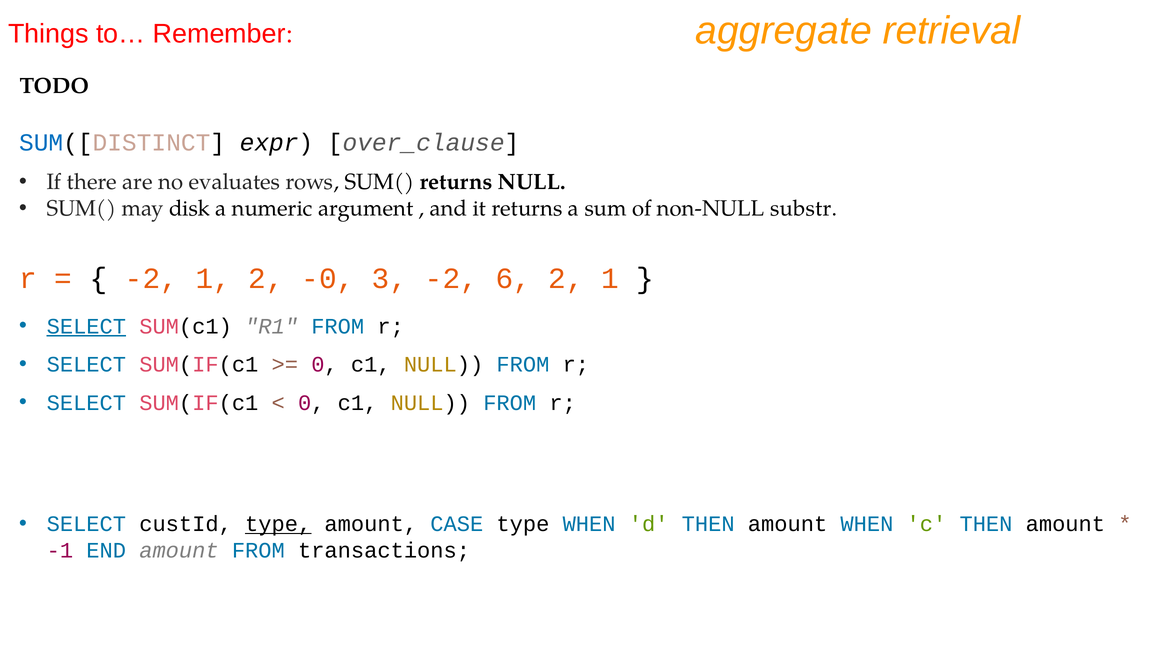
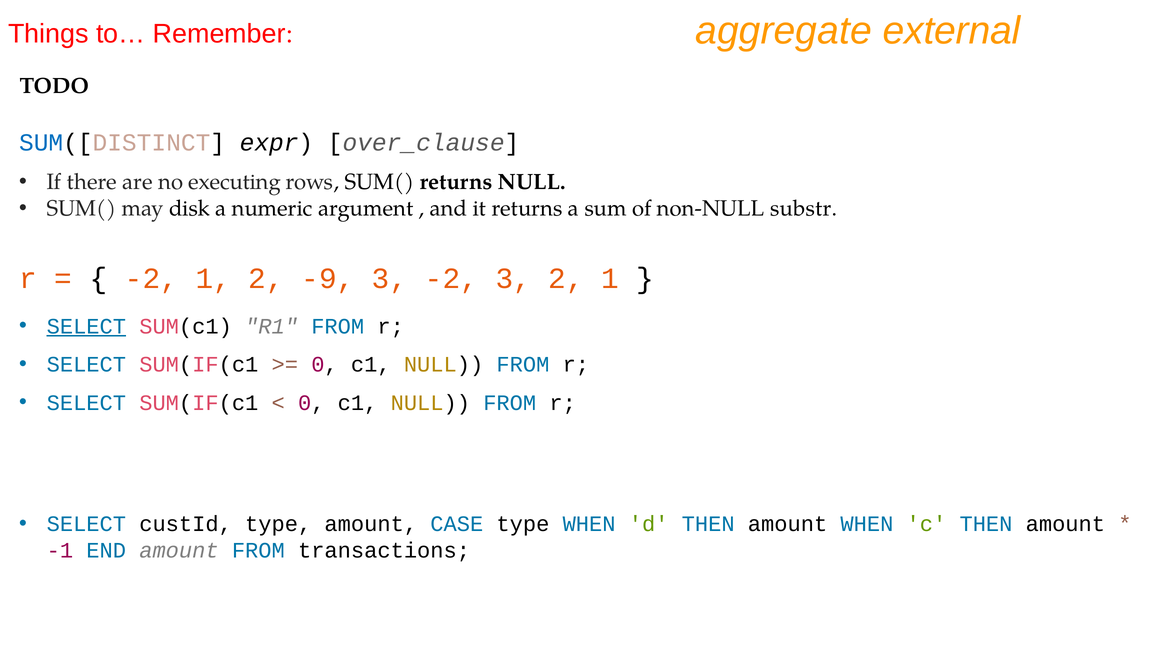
retrieval: retrieval -> external
evaluates: evaluates -> executing
-0: -0 -> -9
-2 6: 6 -> 3
type at (278, 524) underline: present -> none
